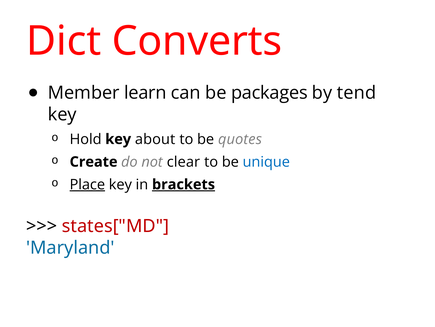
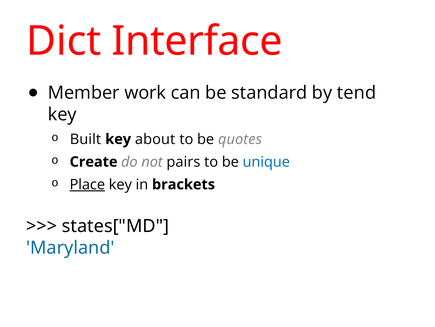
Converts: Converts -> Interface
learn: learn -> work
packages: packages -> standard
Hold: Hold -> Built
clear: clear -> pairs
brackets underline: present -> none
states["MD colour: red -> black
